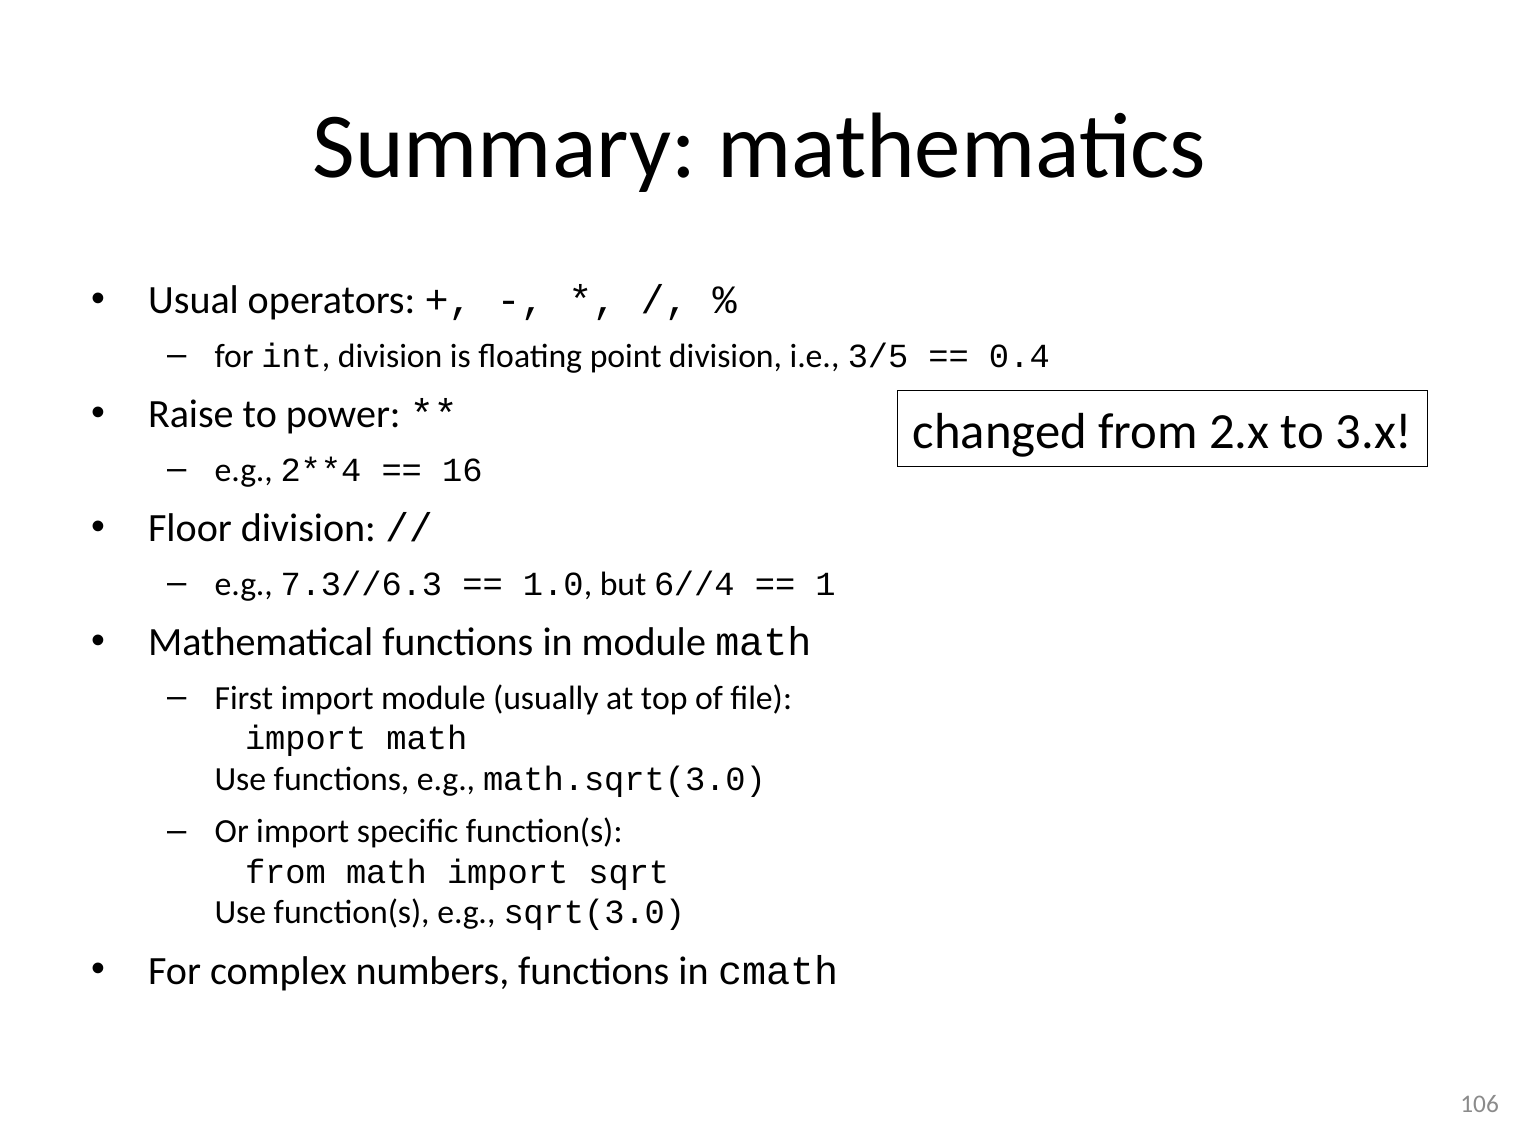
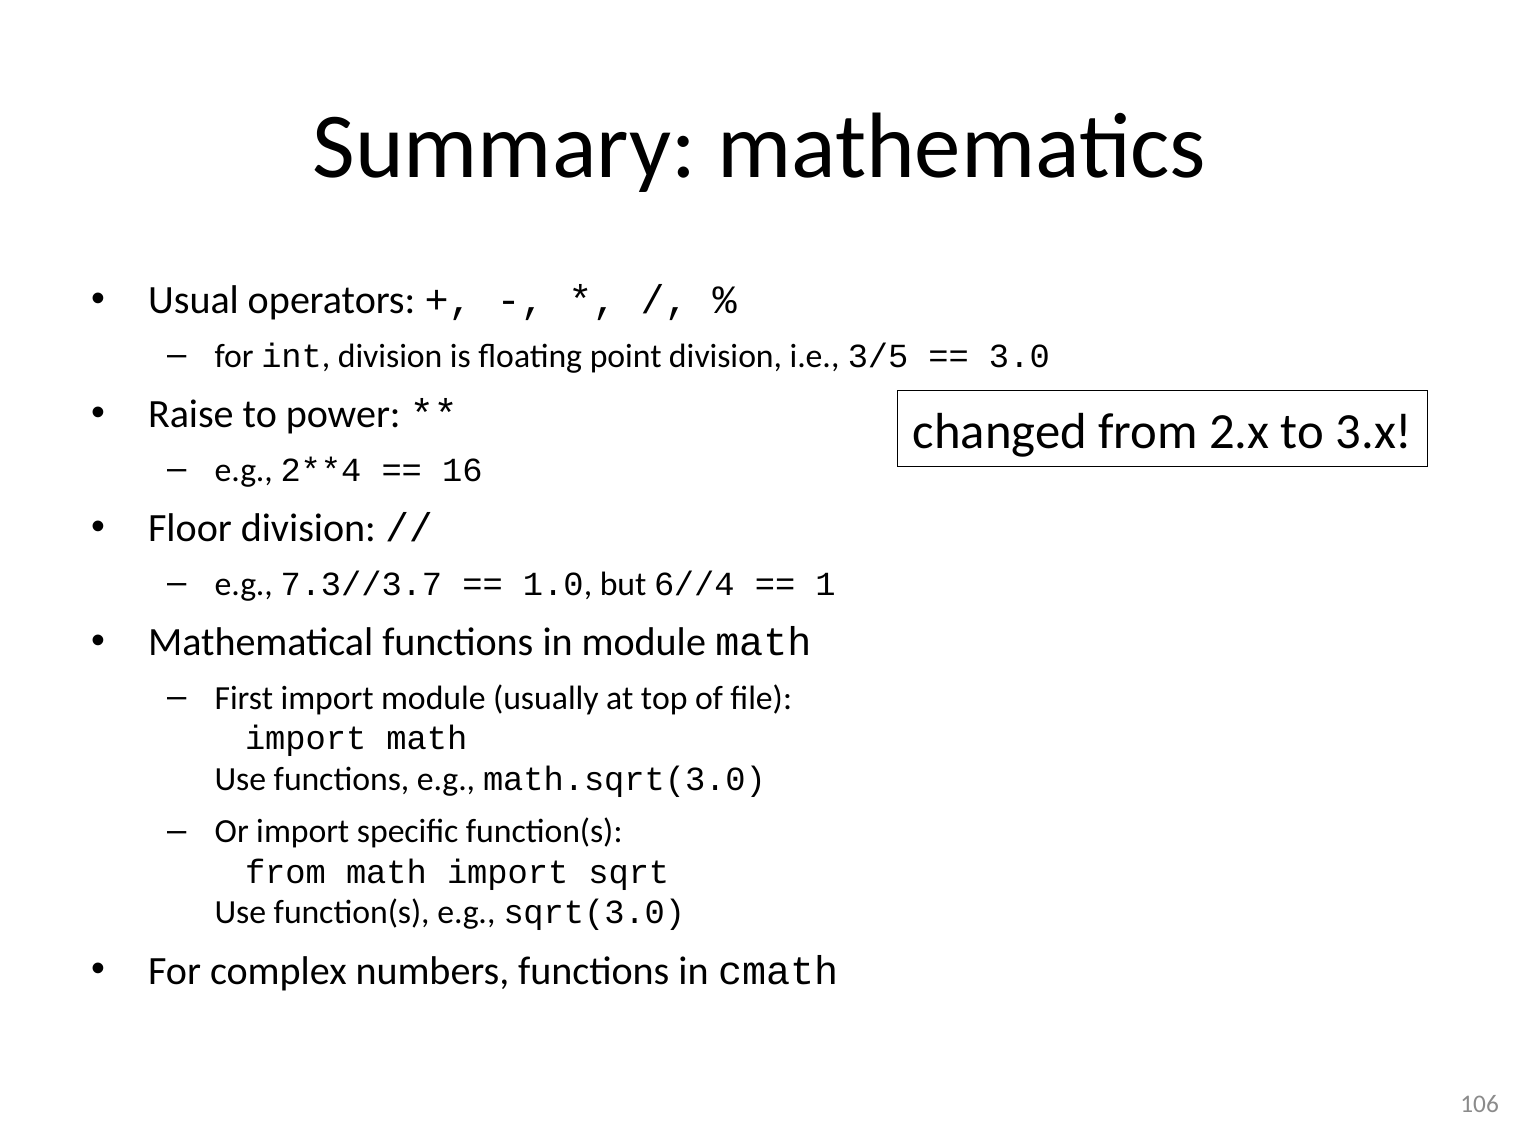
0.4: 0.4 -> 3.0
7.3//6.3: 7.3//6.3 -> 7.3//3.7
